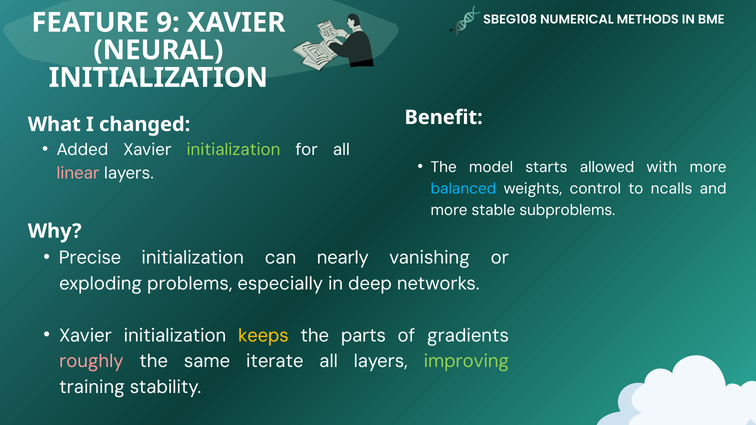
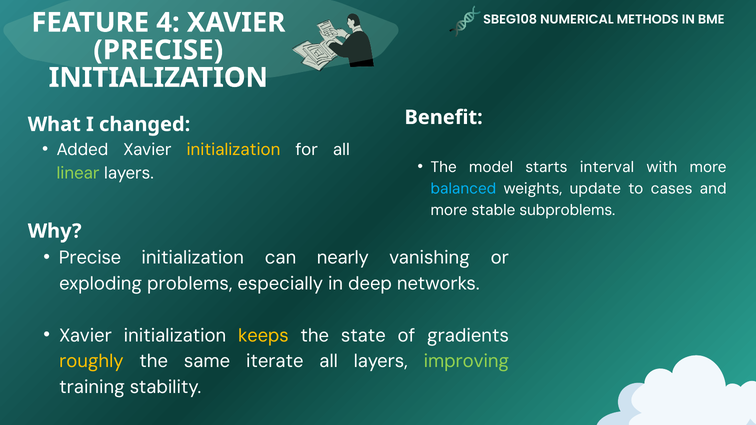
9: 9 -> 4
NEURAL at (158, 50): NEURAL -> PRECISE
initialization at (233, 150) colour: light green -> yellow
allowed: allowed -> interval
linear colour: pink -> light green
control: control -> update
ncalls: ncalls -> cases
parts: parts -> state
roughly colour: pink -> yellow
